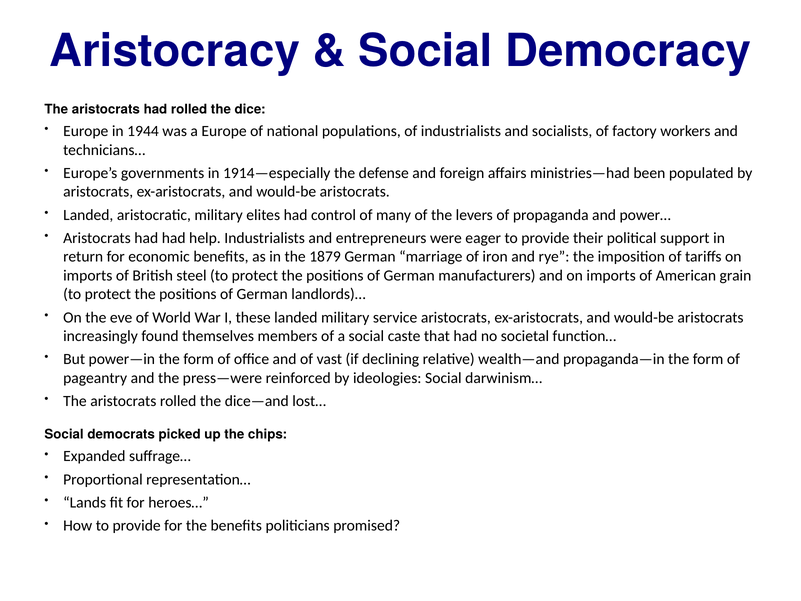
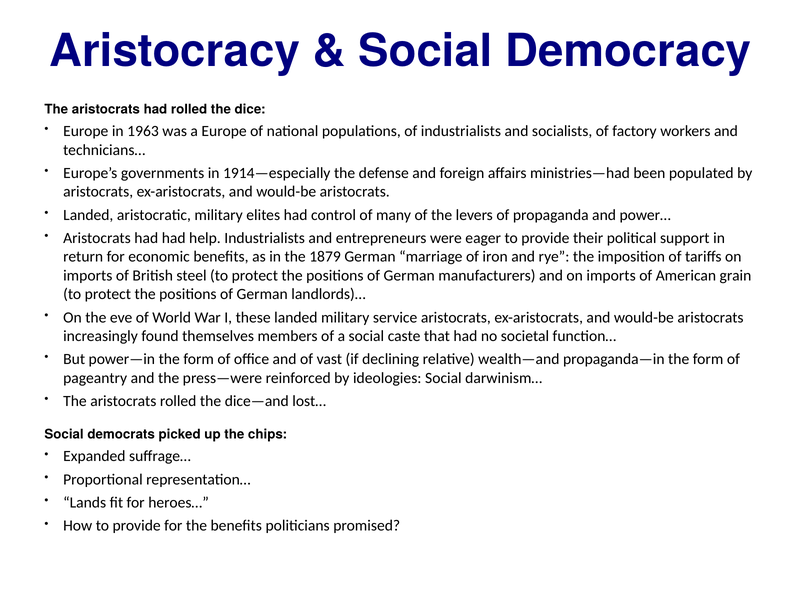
1944: 1944 -> 1963
